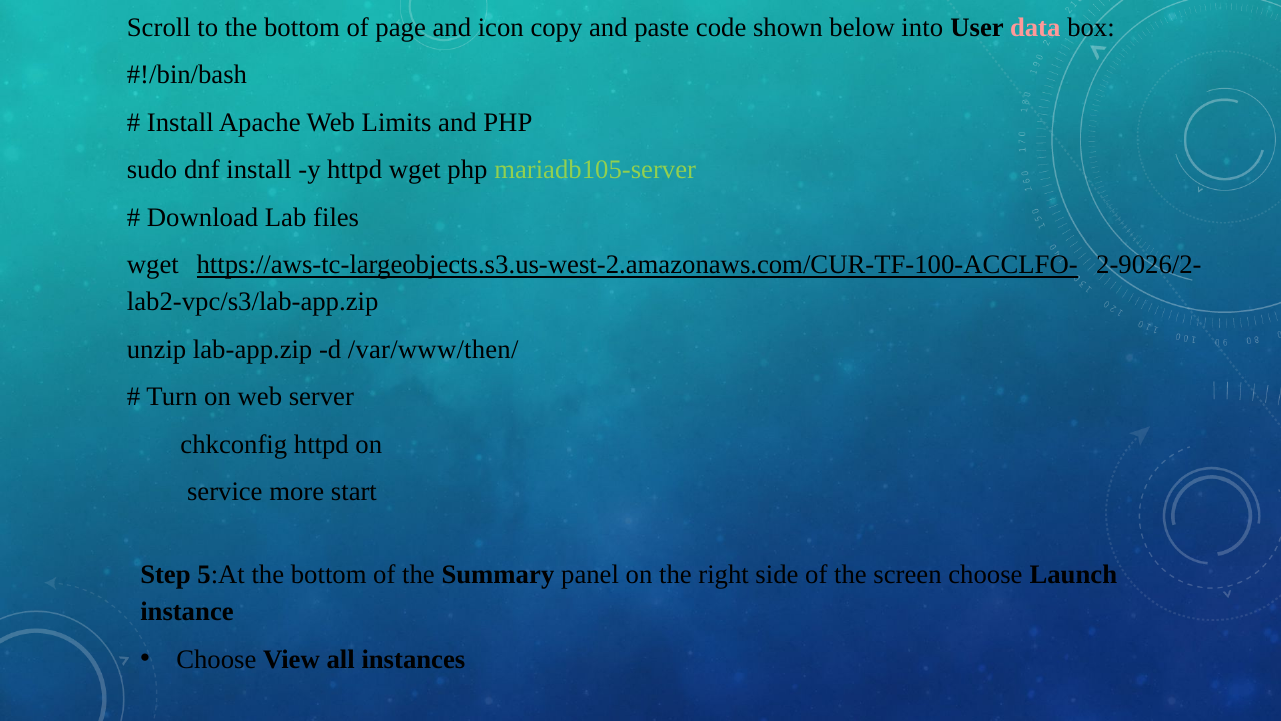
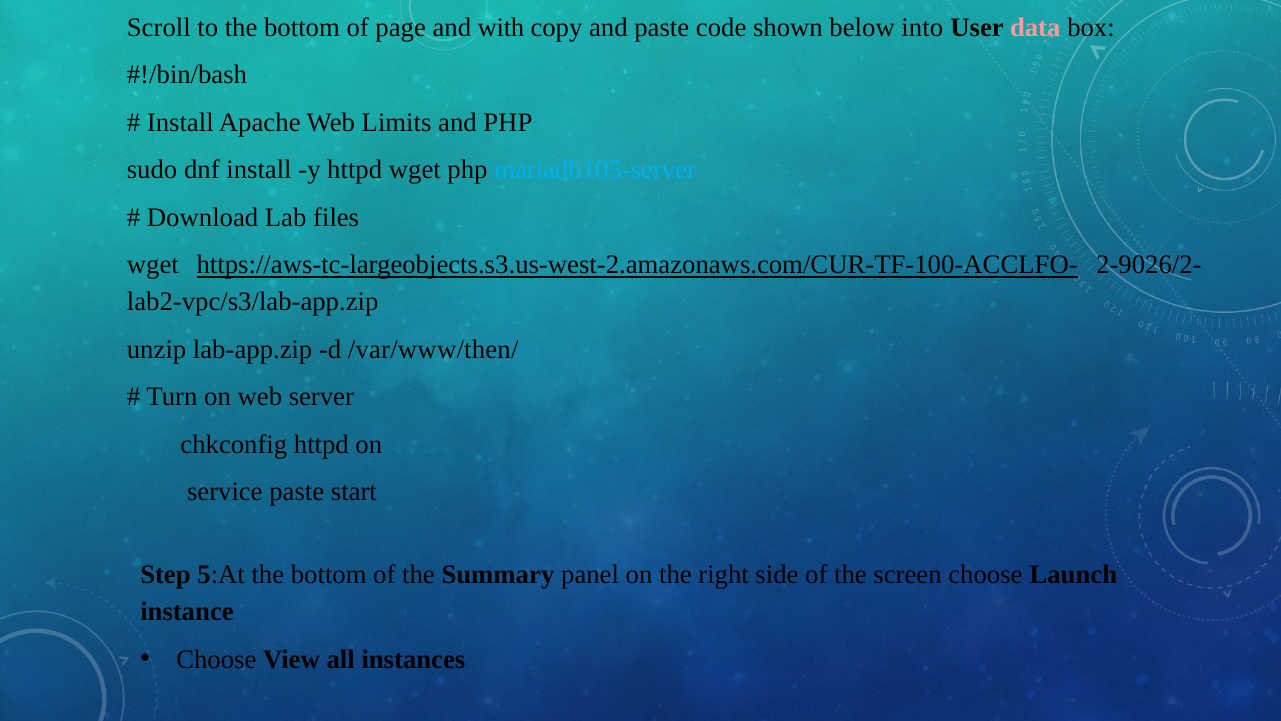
icon: icon -> with
mariadb105-server colour: light green -> light blue
service more: more -> paste
